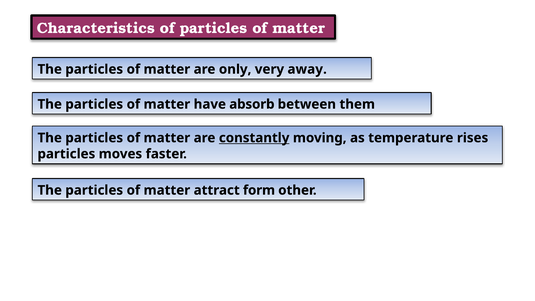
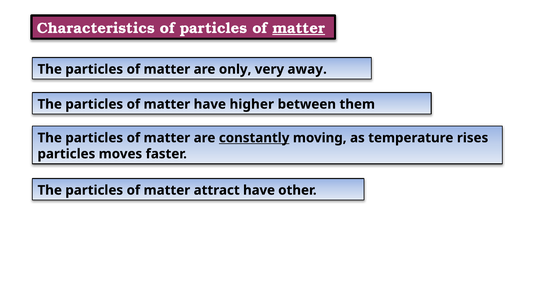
matter at (299, 28) underline: none -> present
absorb: absorb -> higher
attract form: form -> have
